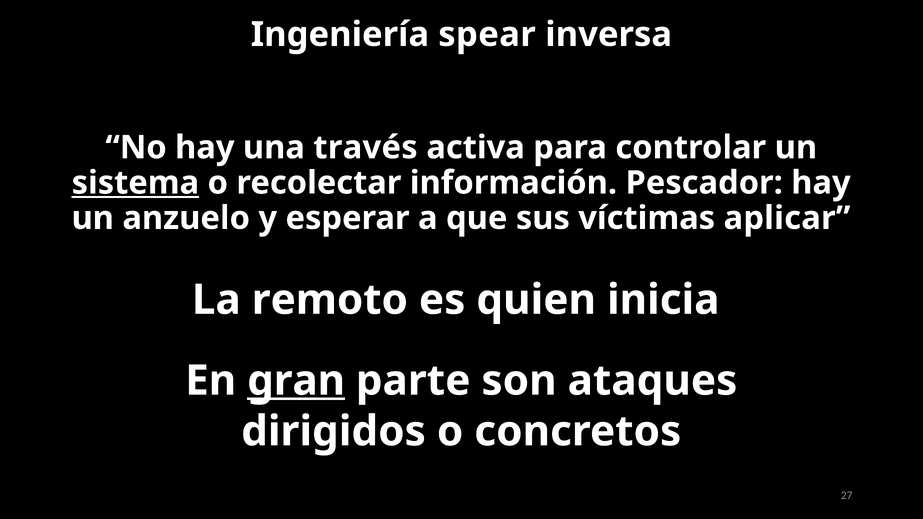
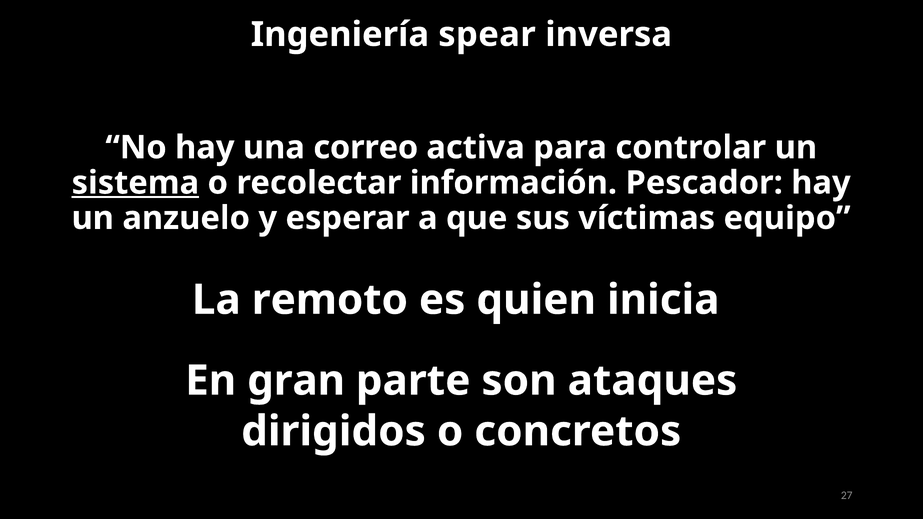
través: través -> correo
aplicar: aplicar -> equipo
gran underline: present -> none
